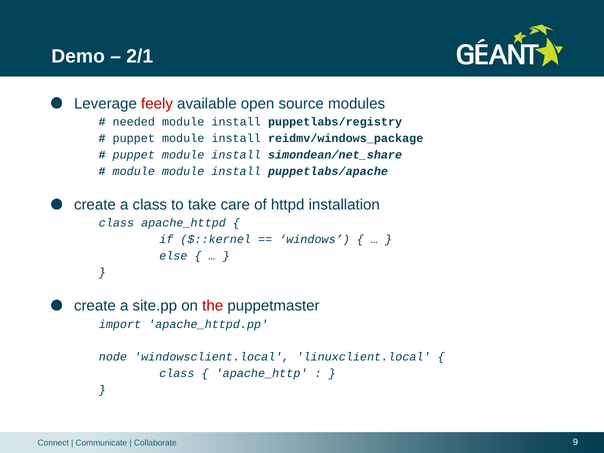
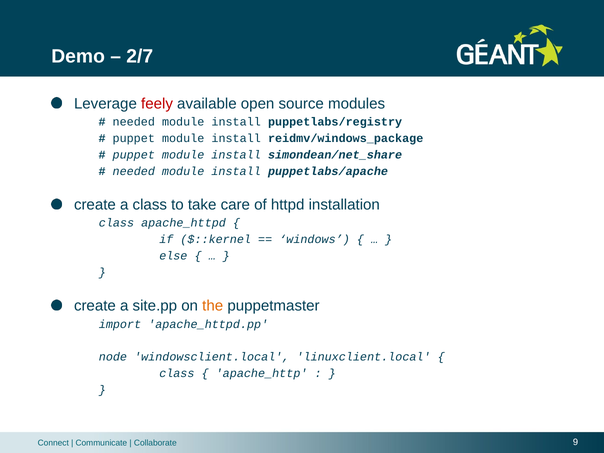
2/1: 2/1 -> 2/7
module at (134, 171): module -> needed
the colour: red -> orange
